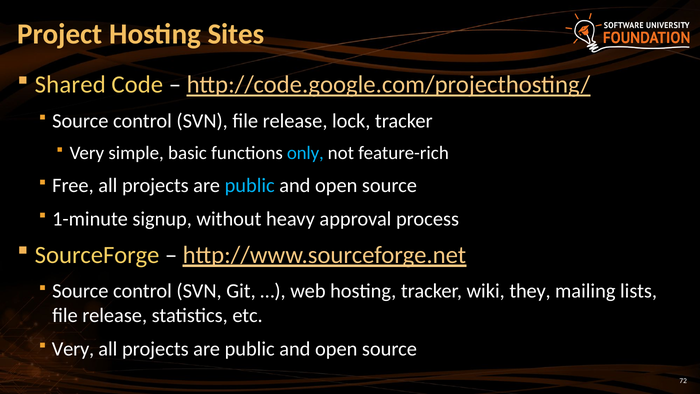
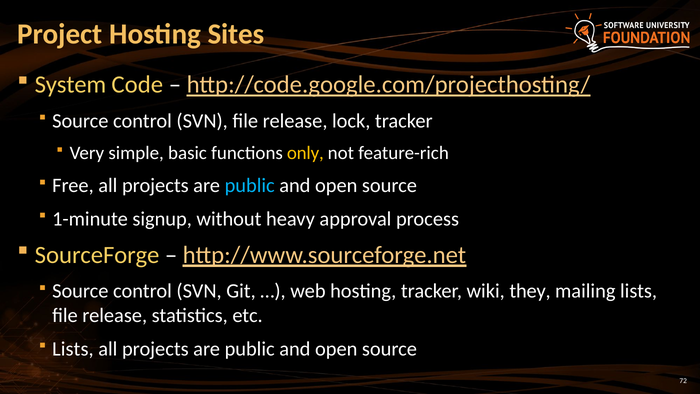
Shared: Shared -> System
only colour: light blue -> yellow
Very at (73, 349): Very -> Lists
